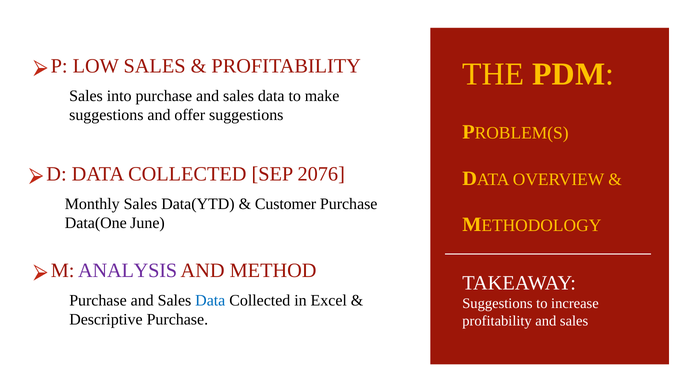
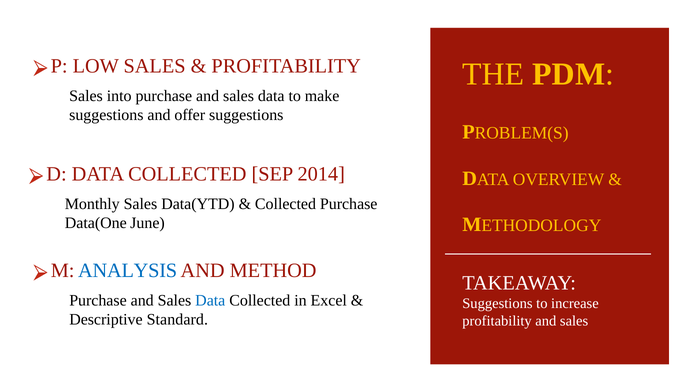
2076: 2076 -> 2014
Customer at (286, 204): Customer -> Collected
ANALYSIS colour: purple -> blue
Descriptive Purchase: Purchase -> Standard
